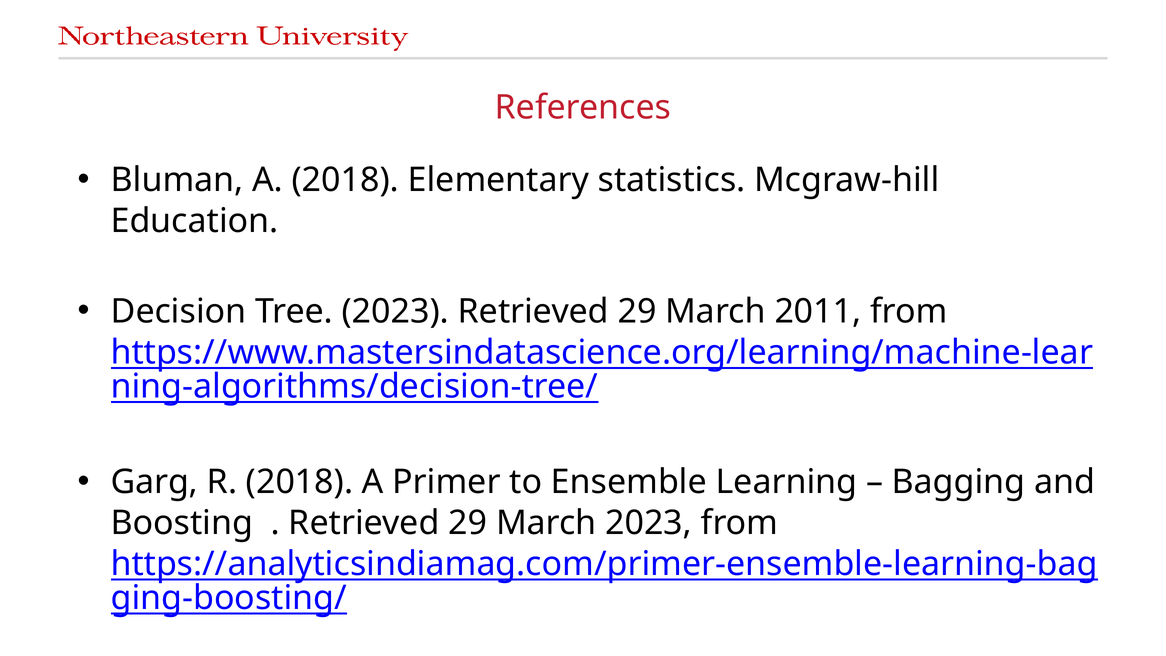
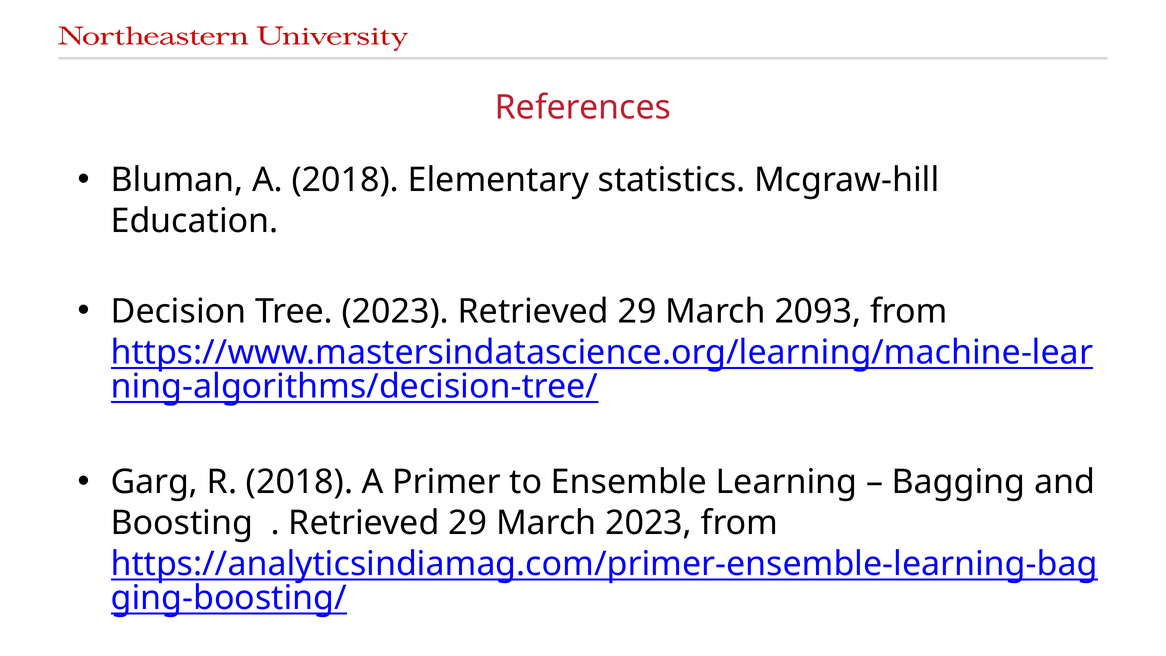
2011: 2011 -> 2093
